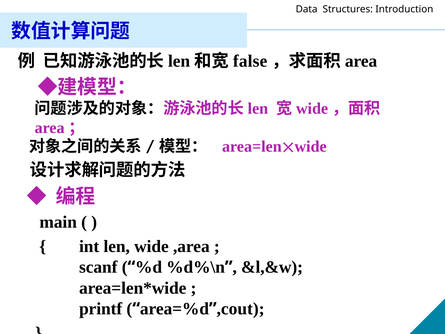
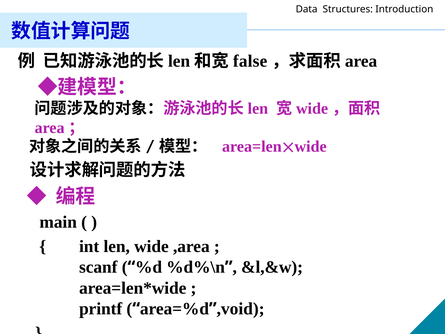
,cout: ,cout -> ,void
